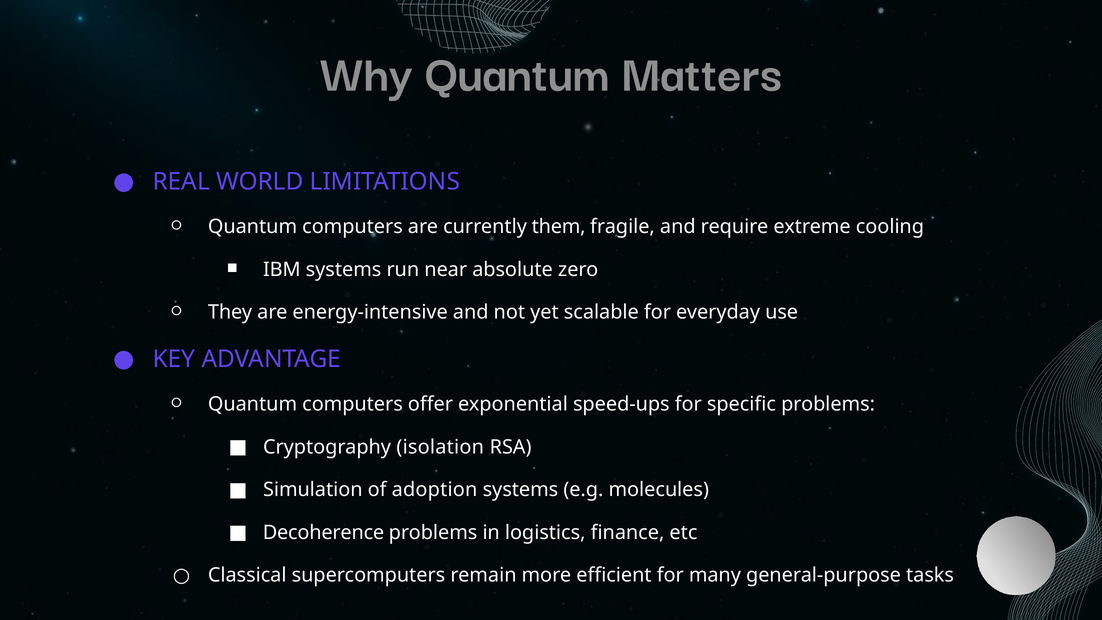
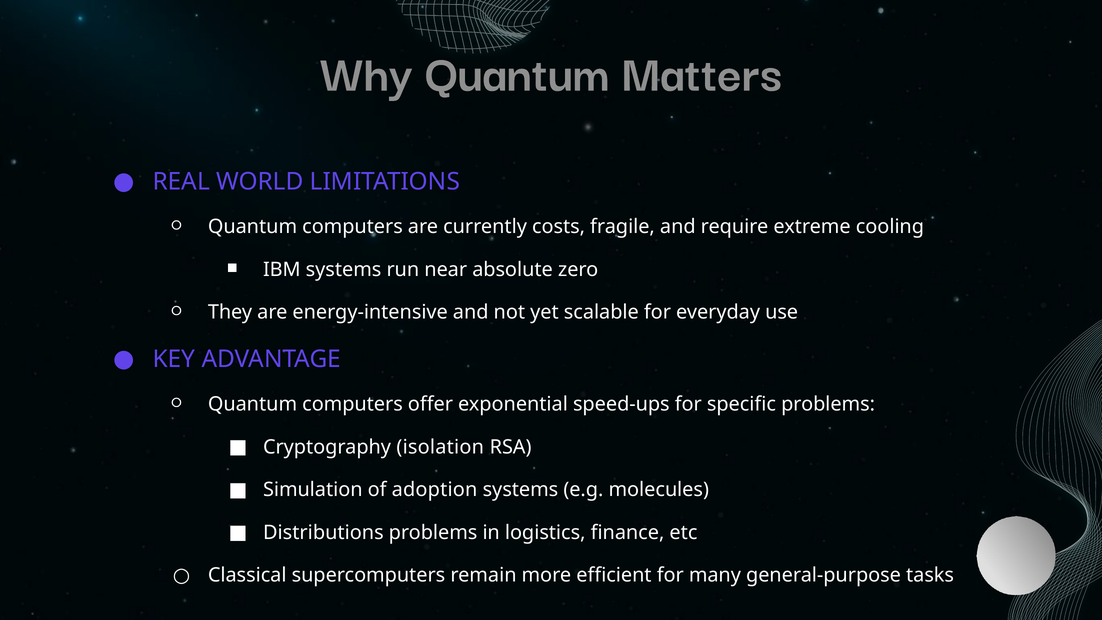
them: them -> costs
Decoherence: Decoherence -> Distributions
